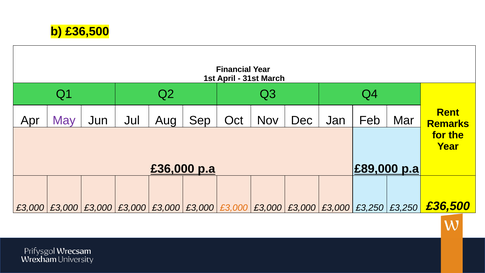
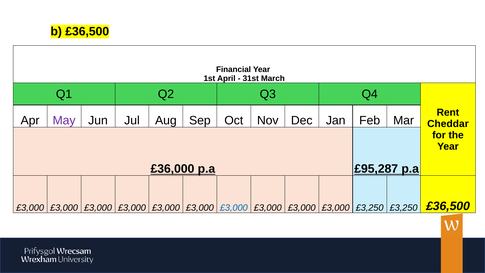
Remarks: Remarks -> Cheddar
£89,000: £89,000 -> £95,287
£3,000 at (234, 208) colour: orange -> blue
